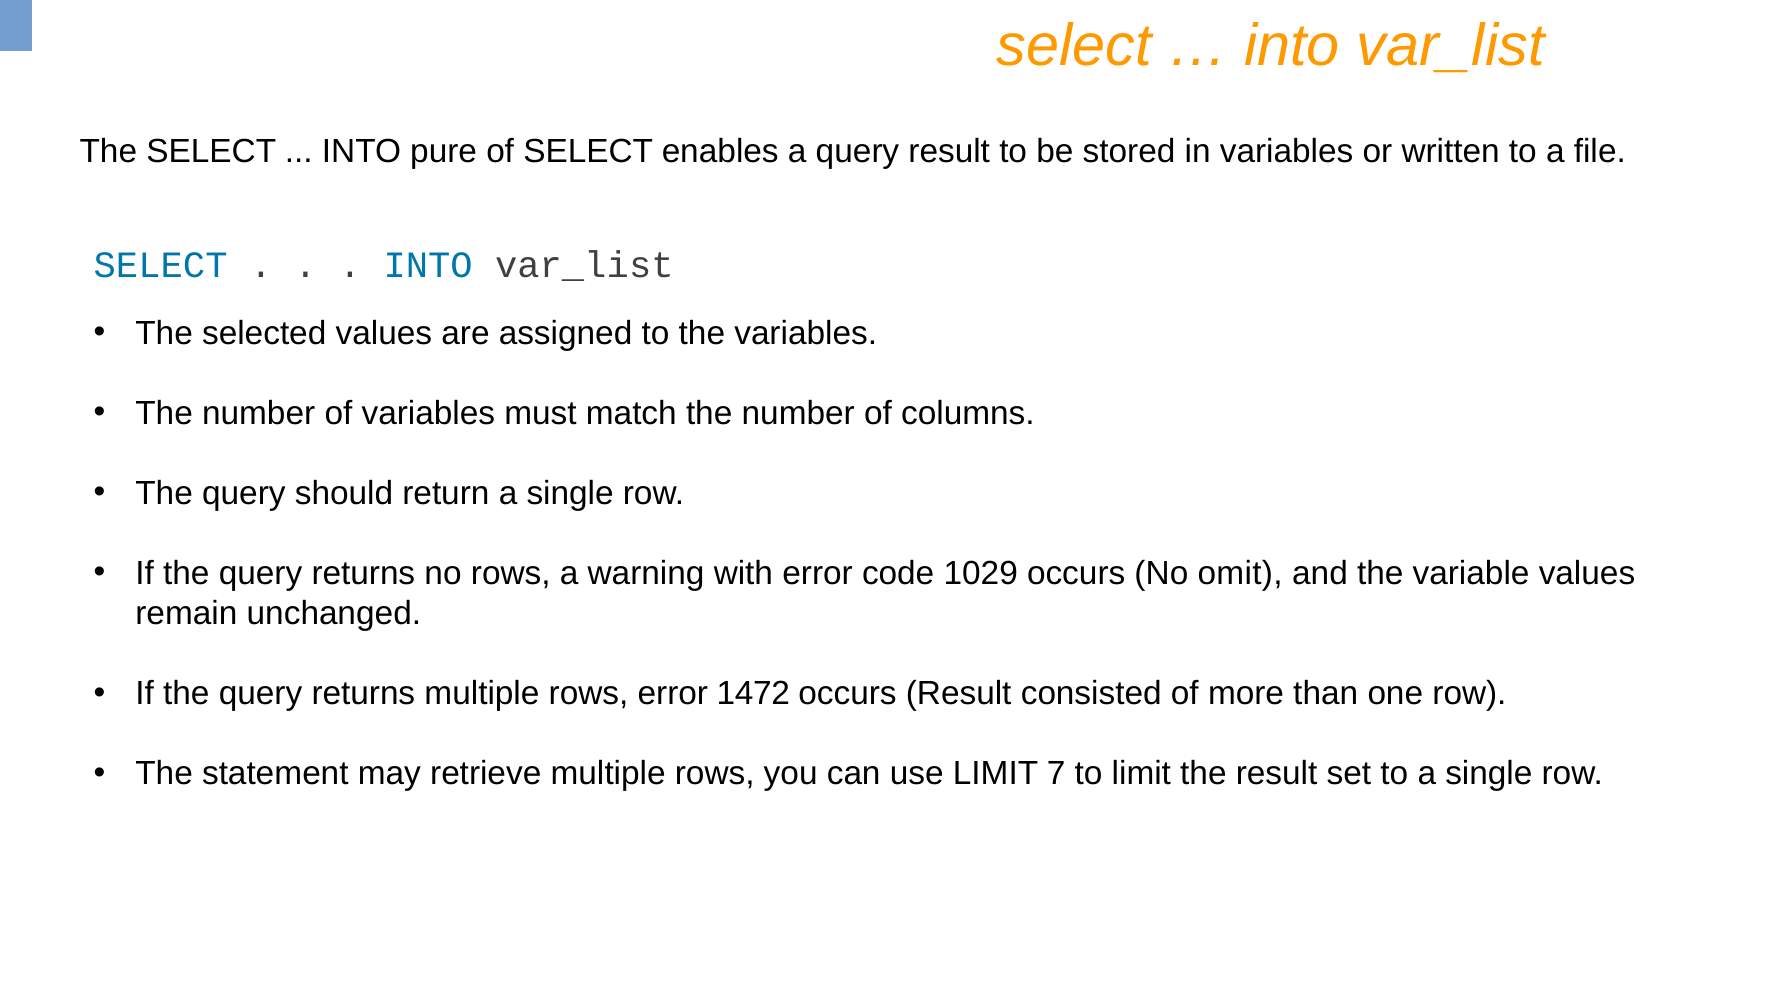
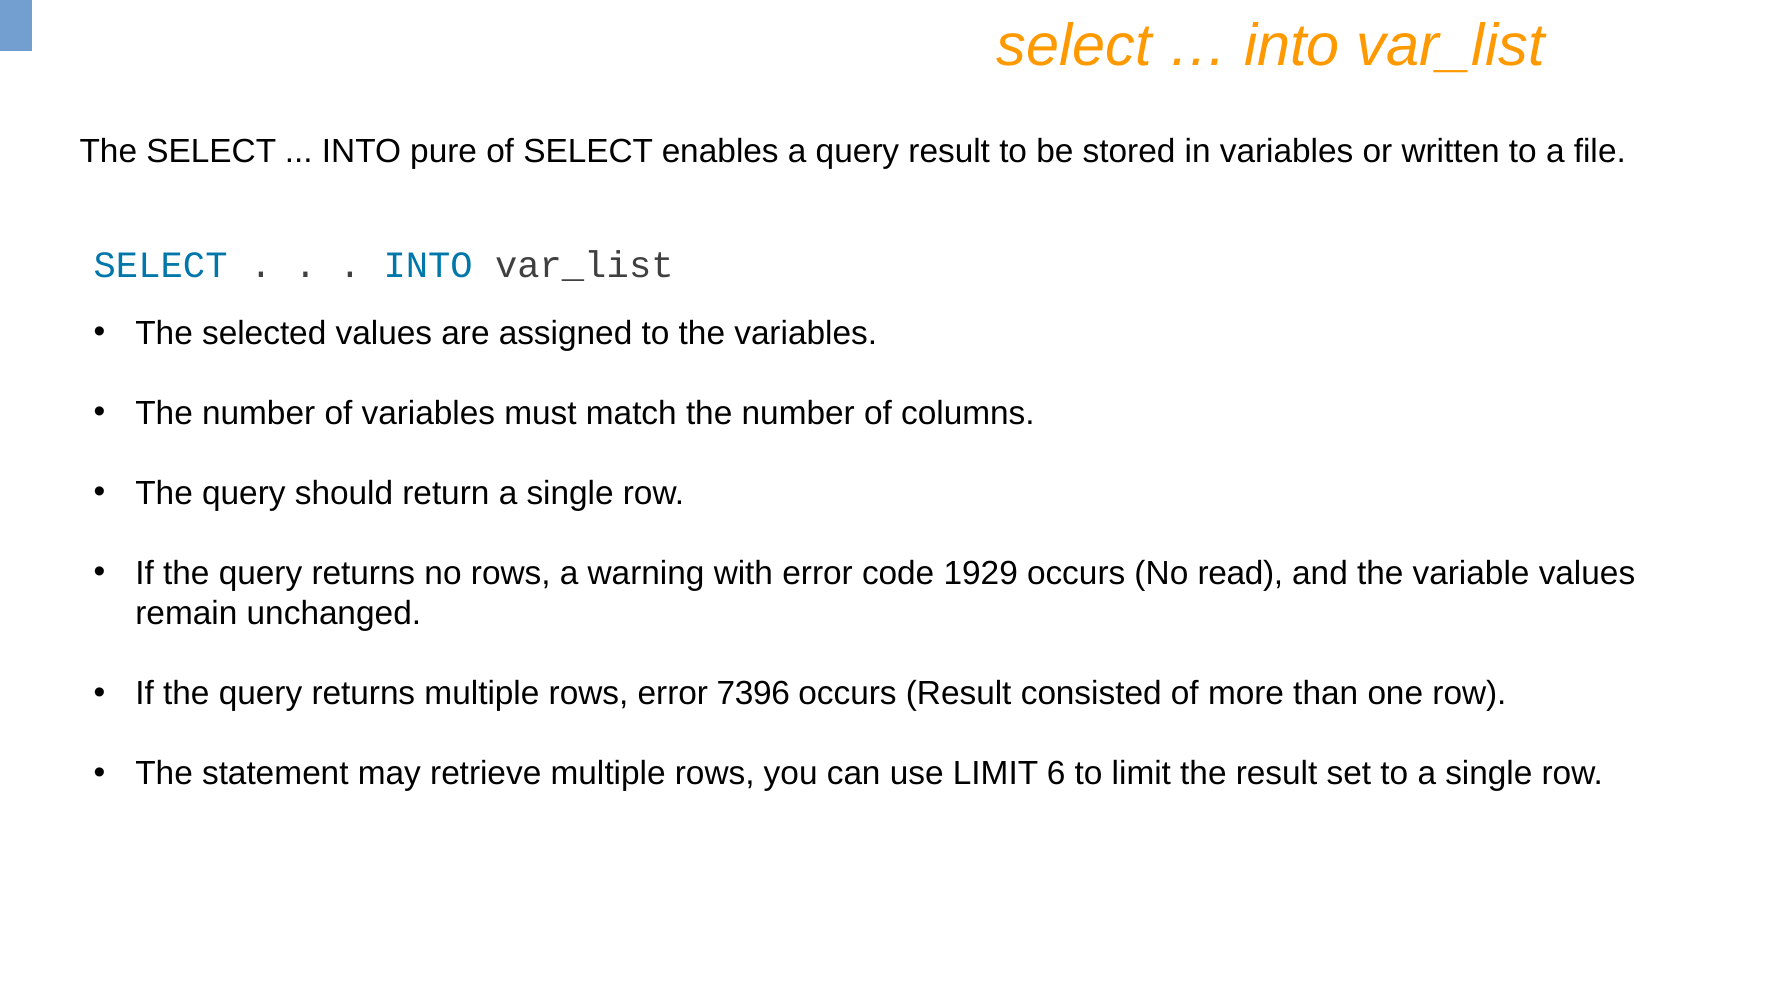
1029: 1029 -> 1929
omit: omit -> read
1472: 1472 -> 7396
7: 7 -> 6
